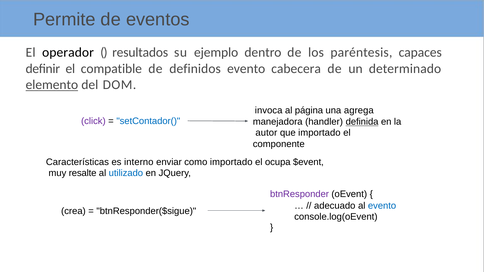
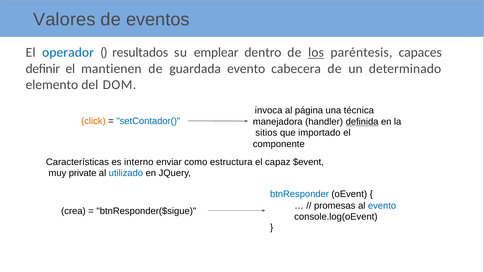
Permite: Permite -> Valores
operador colour: black -> blue
ejemplo: ejemplo -> emplear
los underline: none -> present
compatible: compatible -> mantienen
definidos: definidos -> guardada
elemento underline: present -> none
agrega: agrega -> técnica
click colour: purple -> orange
autor: autor -> sitios
como importado: importado -> estructura
ocupa: ocupa -> capaz
resalte: resalte -> private
btnResponder colour: purple -> blue
adecuado: adecuado -> promesas
